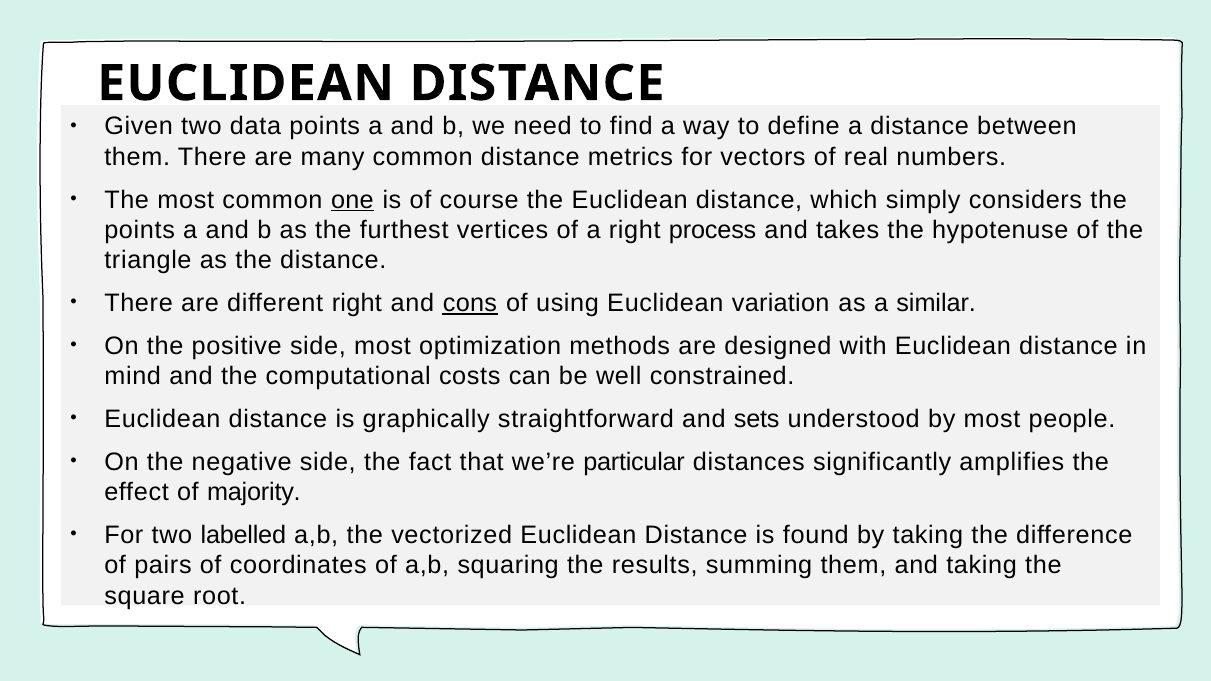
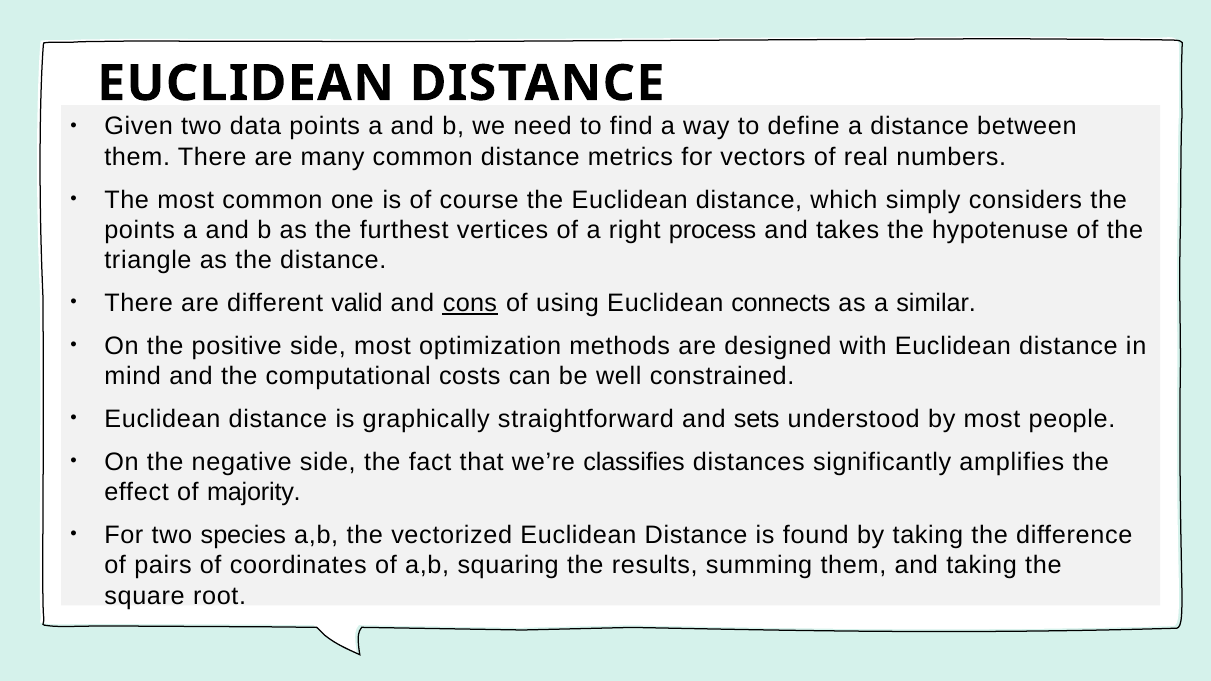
one underline: present -> none
different right: right -> valid
variation: variation -> connects
particular: particular -> classifies
labelled: labelled -> species
